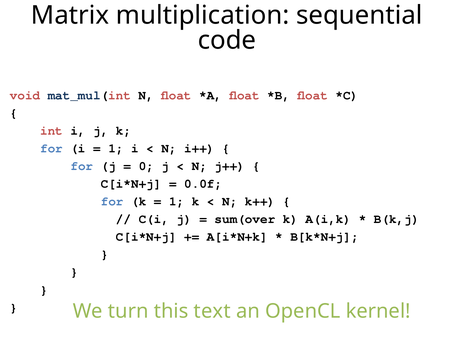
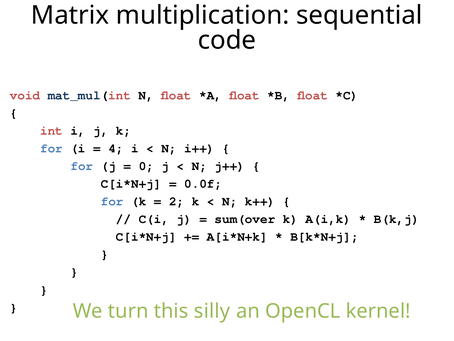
1 at (116, 148): 1 -> 4
1 at (177, 201): 1 -> 2
text: text -> silly
